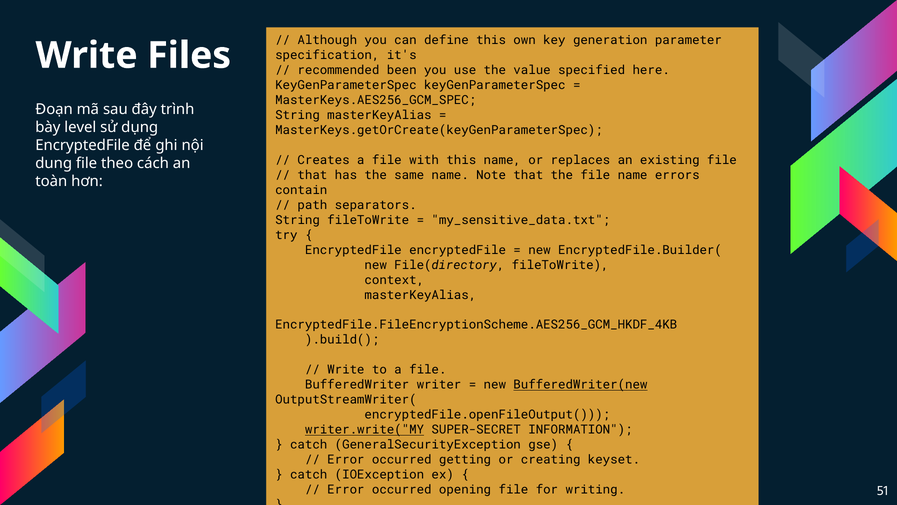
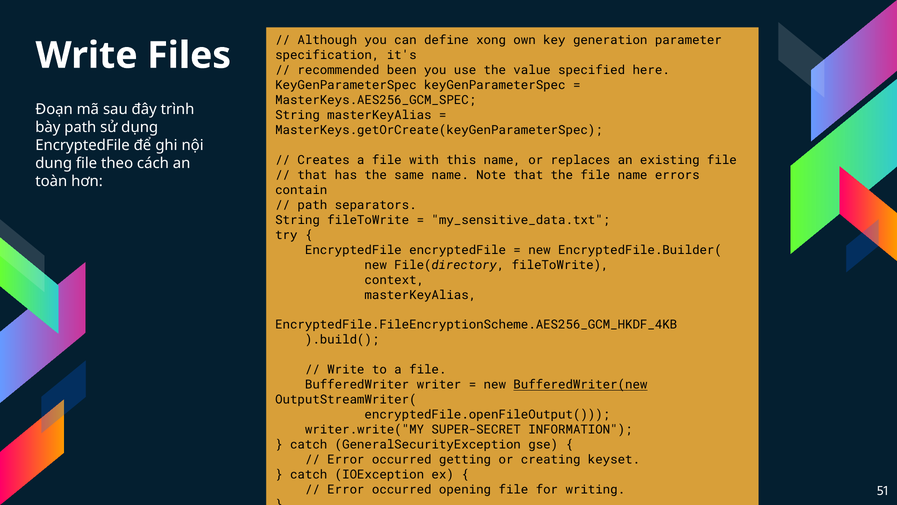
define this: this -> xong
bày level: level -> path
writer.write("MY underline: present -> none
